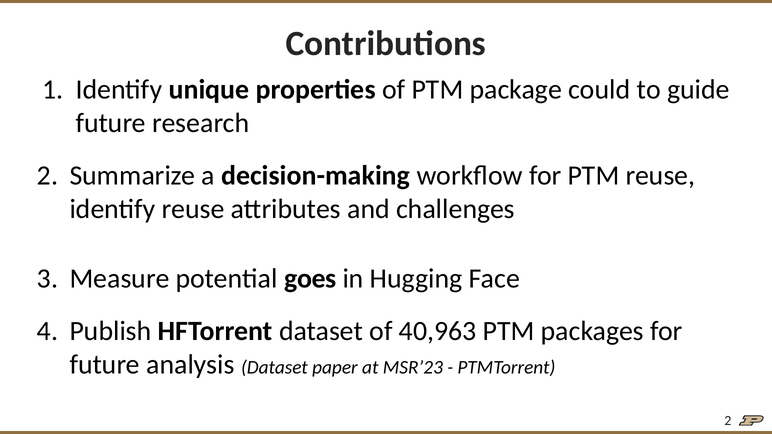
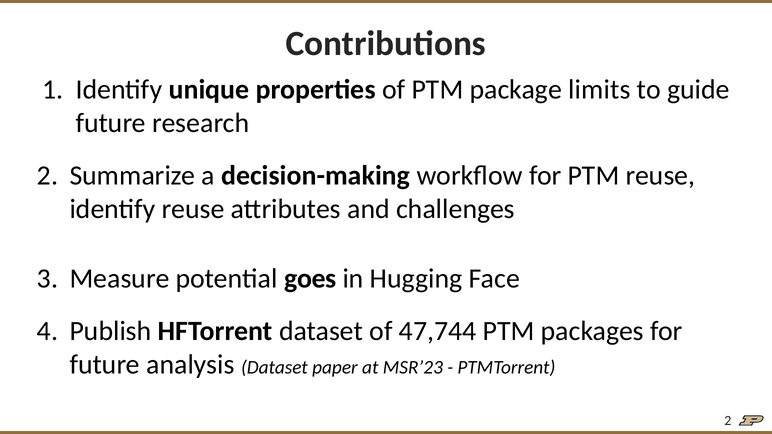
could: could -> limits
40,963: 40,963 -> 47,744
